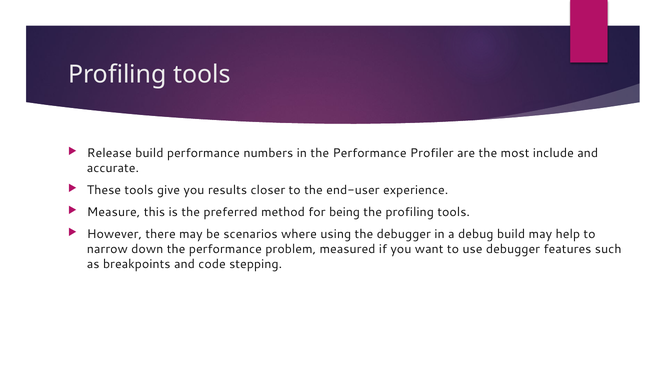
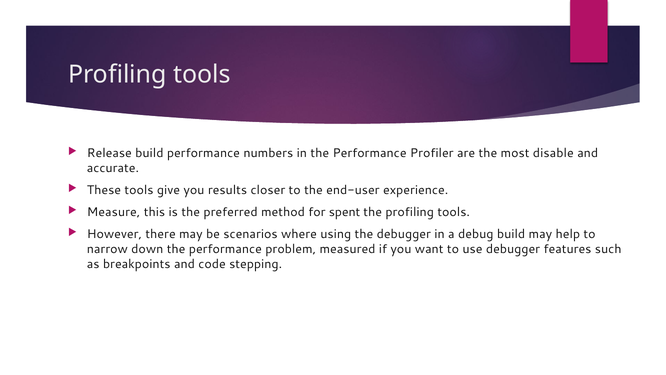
include: include -> disable
being: being -> spent
